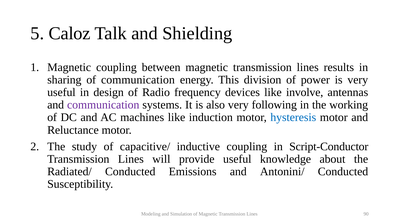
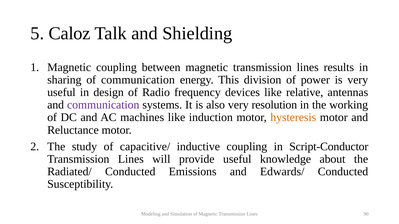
involve: involve -> relative
following: following -> resolution
hysteresis colour: blue -> orange
Antonini/: Antonini/ -> Edwards/
